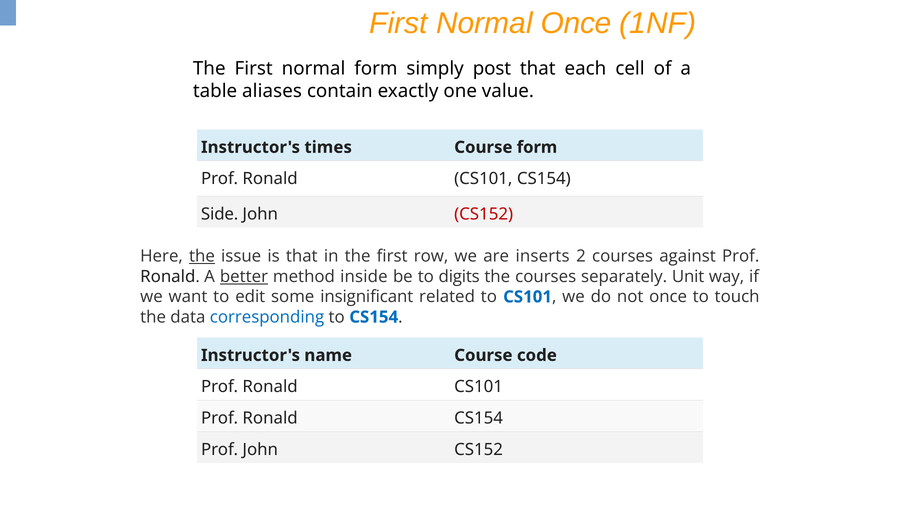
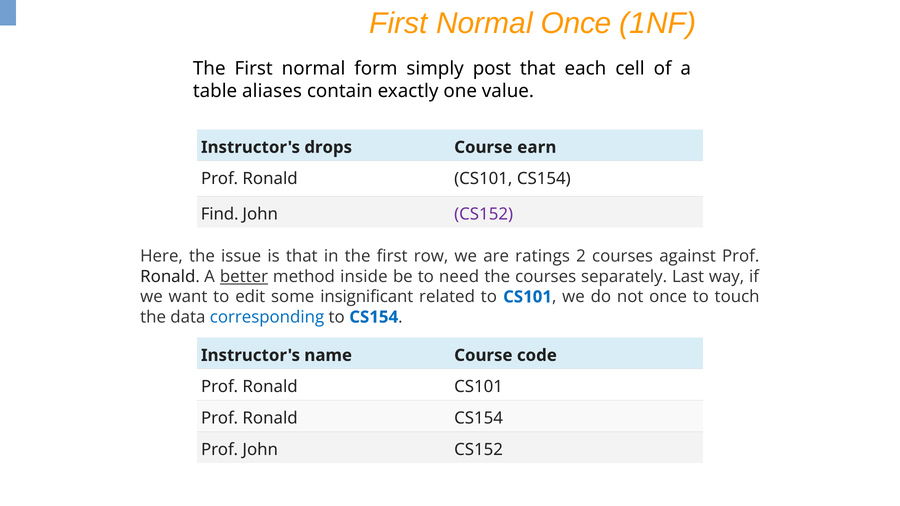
times: times -> drops
Course form: form -> earn
Side: Side -> Find
CS152 at (484, 214) colour: red -> purple
the at (202, 256) underline: present -> none
inserts: inserts -> ratings
digits: digits -> need
Unit: Unit -> Last
